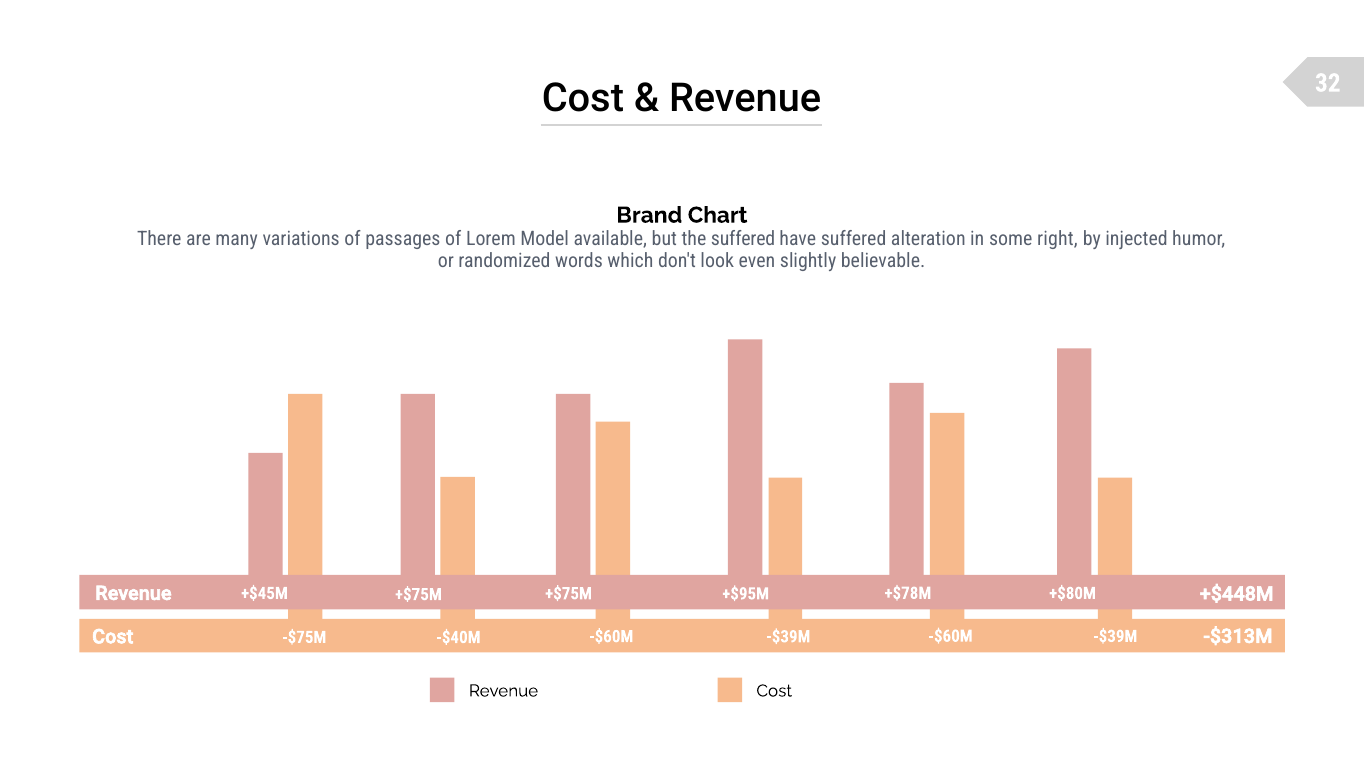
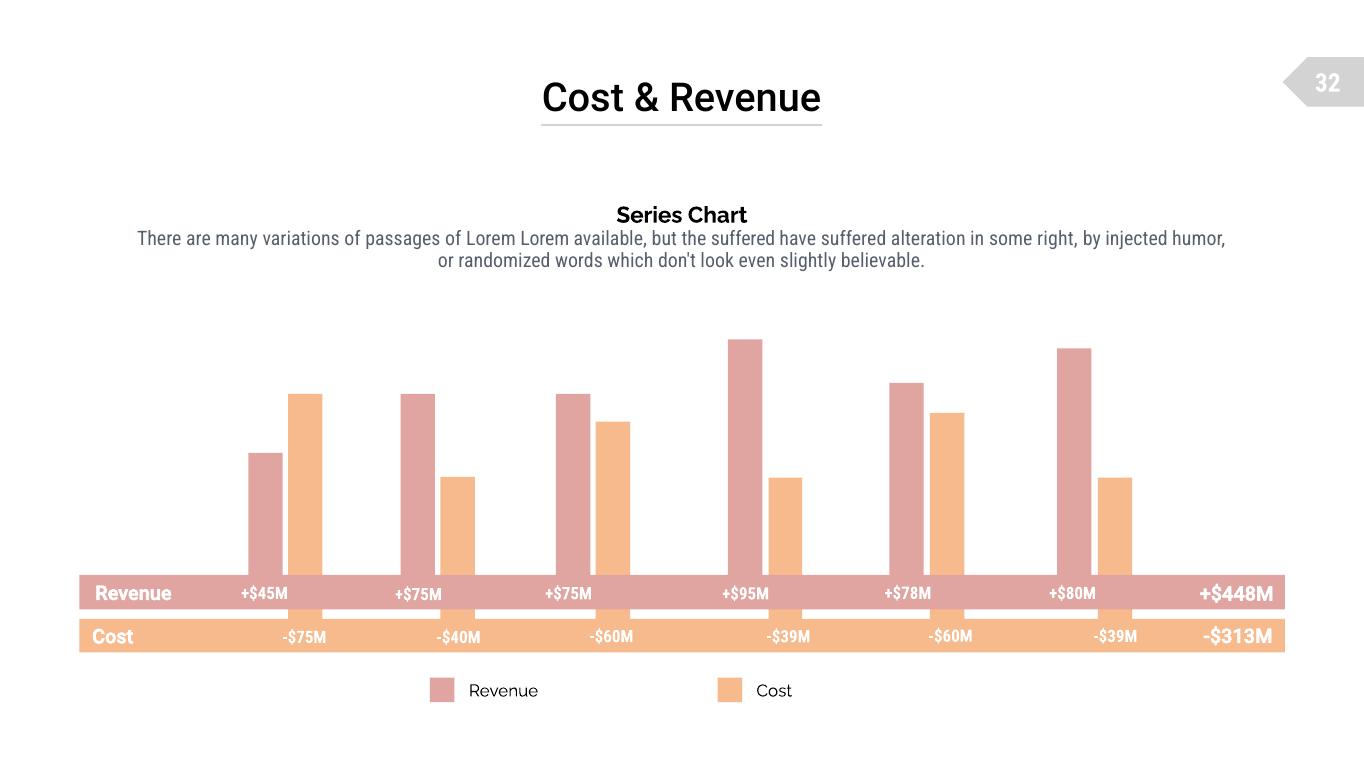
Brand: Brand -> Series
Lorem Model: Model -> Lorem
